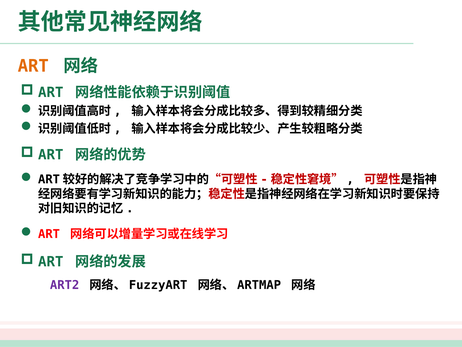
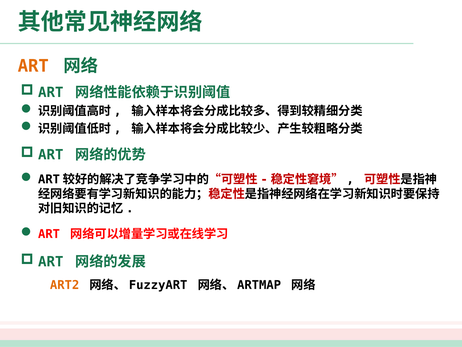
ART2 colour: purple -> orange
